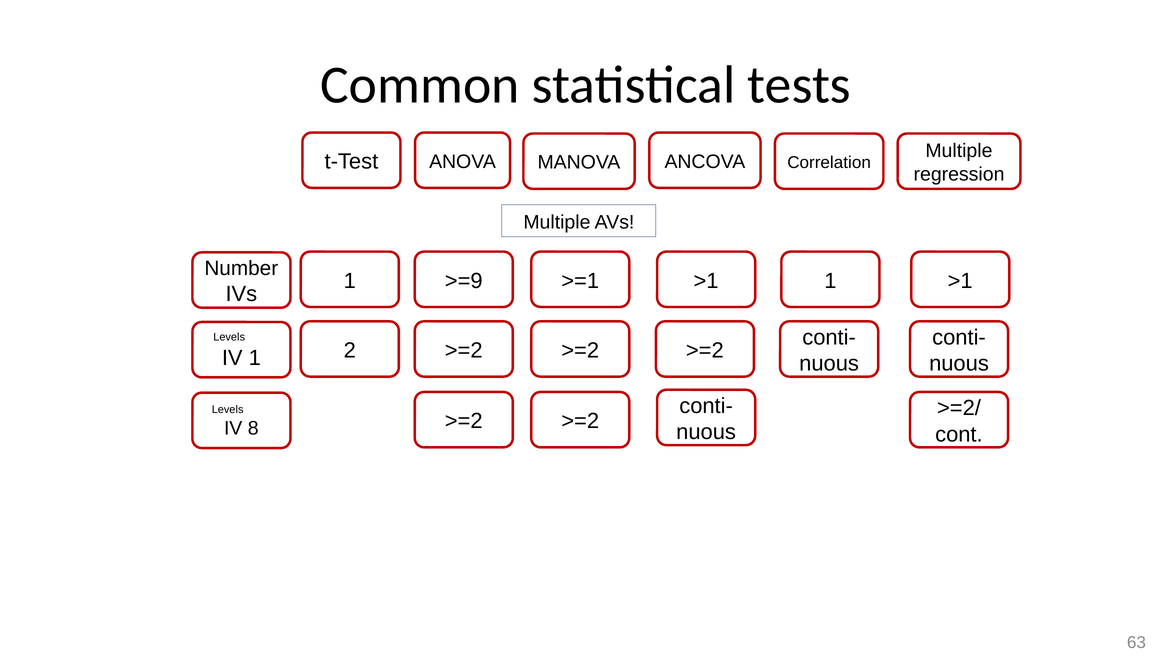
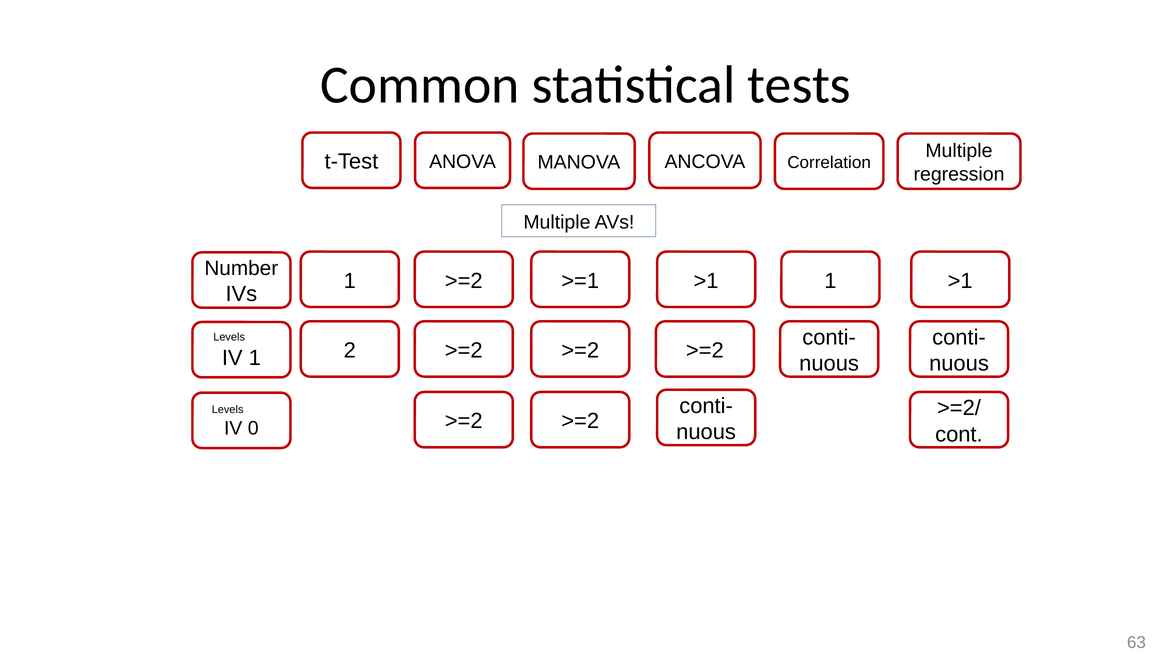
1 >=9: >=9 -> >=2
8: 8 -> 0
